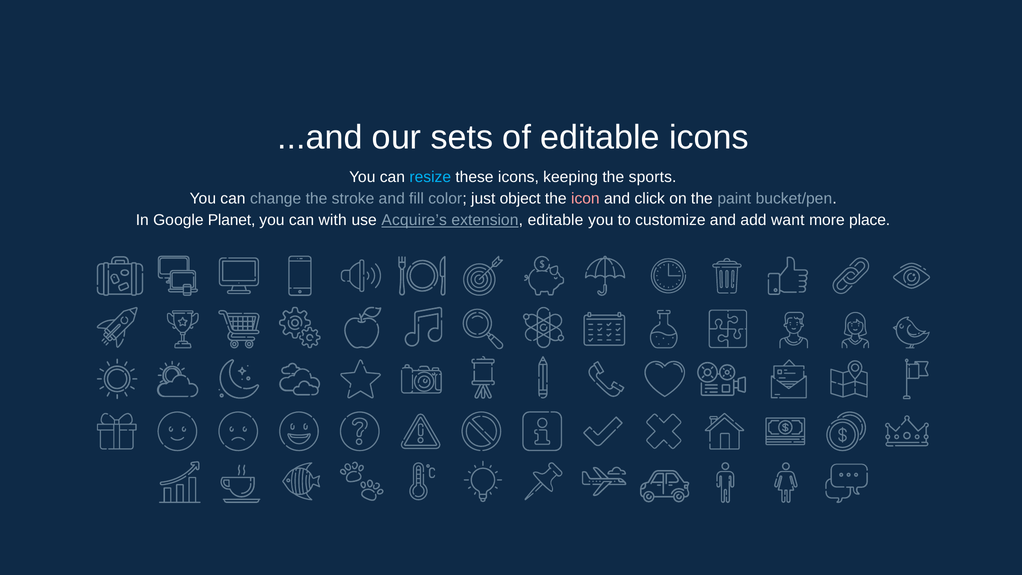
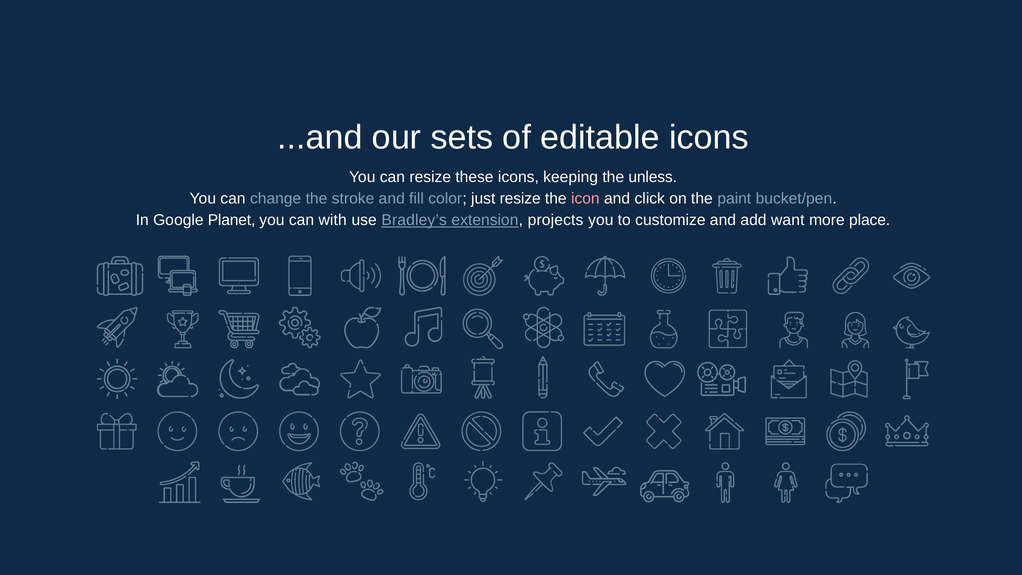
resize at (430, 177) colour: light blue -> white
sports: sports -> unless
just object: object -> resize
Acquire’s: Acquire’s -> Bradley’s
extension editable: editable -> projects
